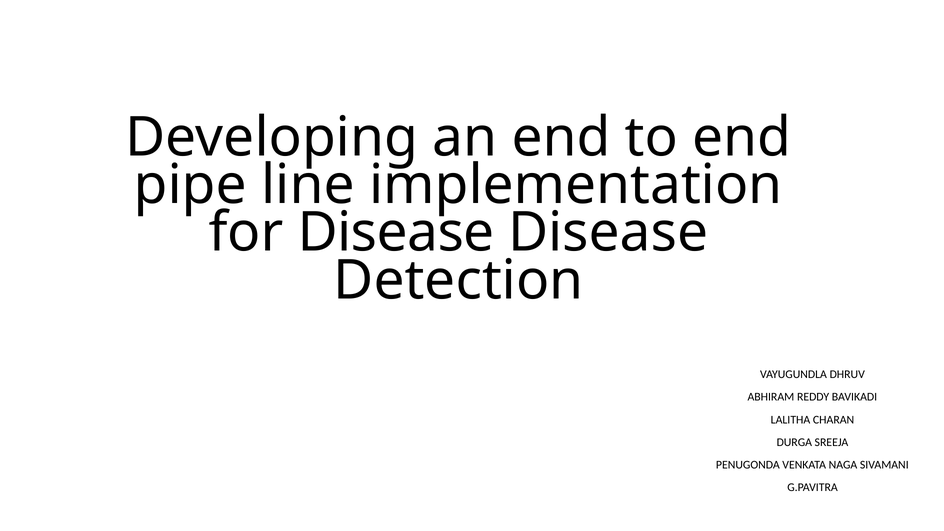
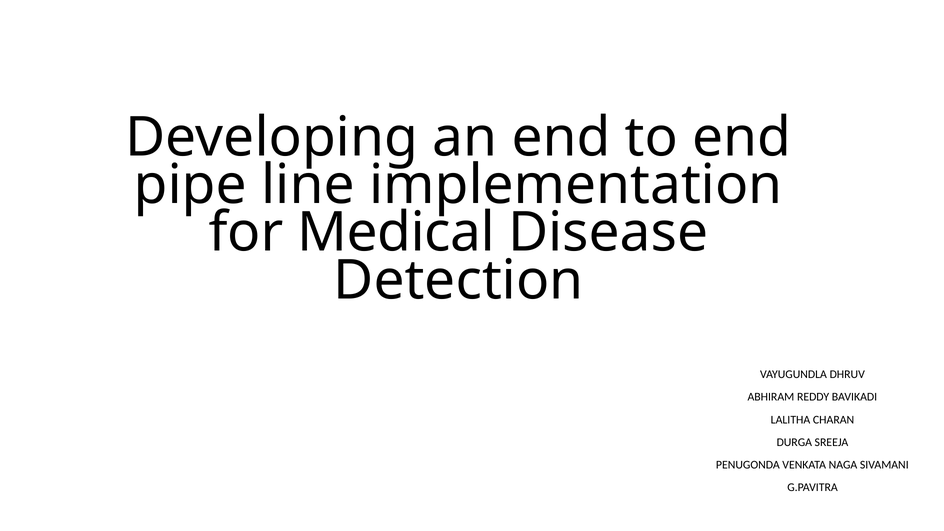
for Disease: Disease -> Medical
